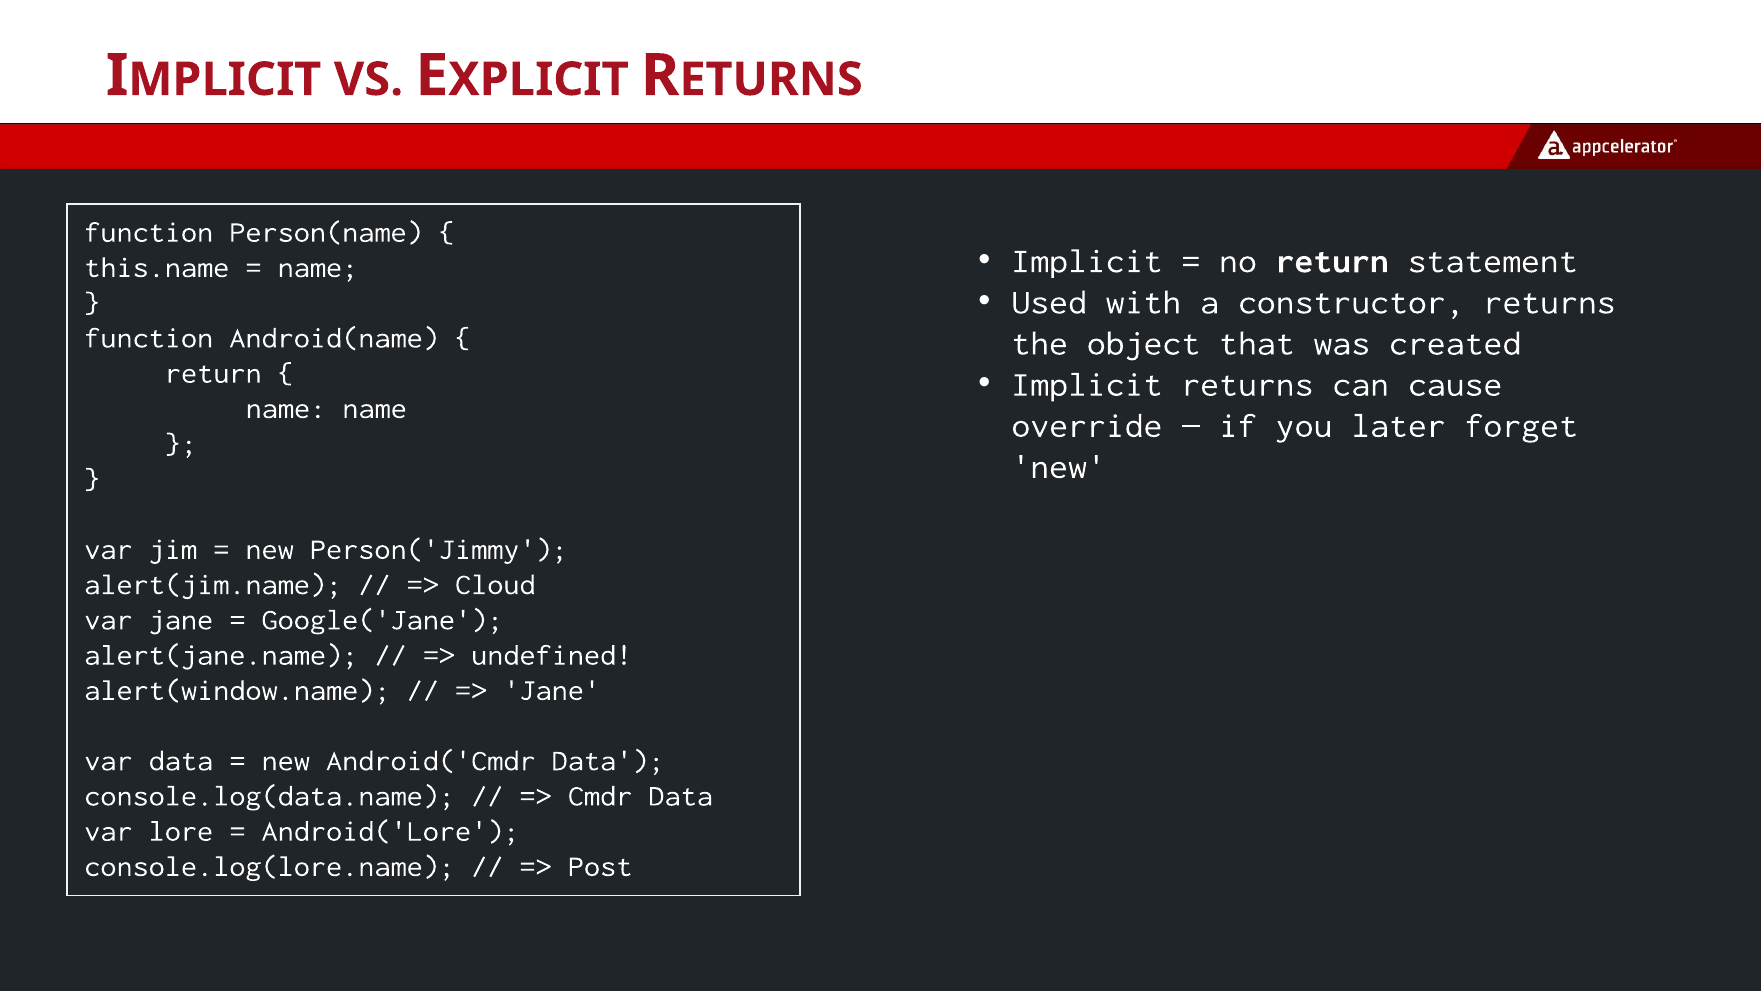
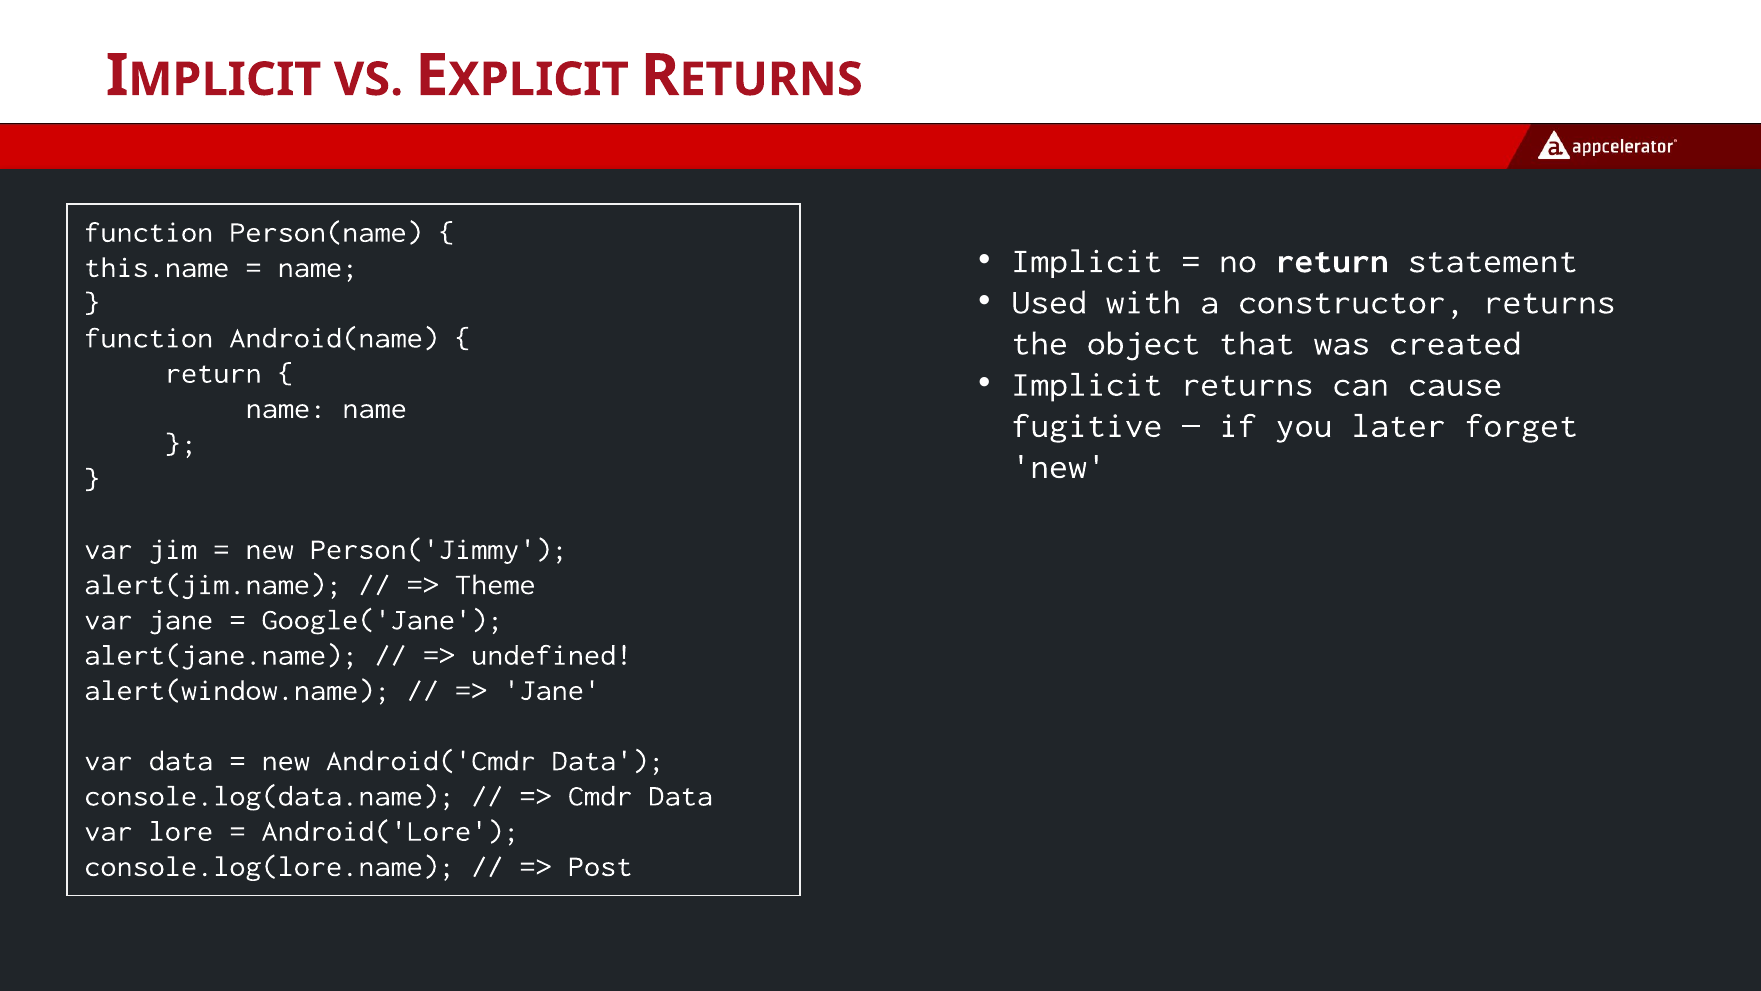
override: override -> fugitive
Cloud: Cloud -> Theme
